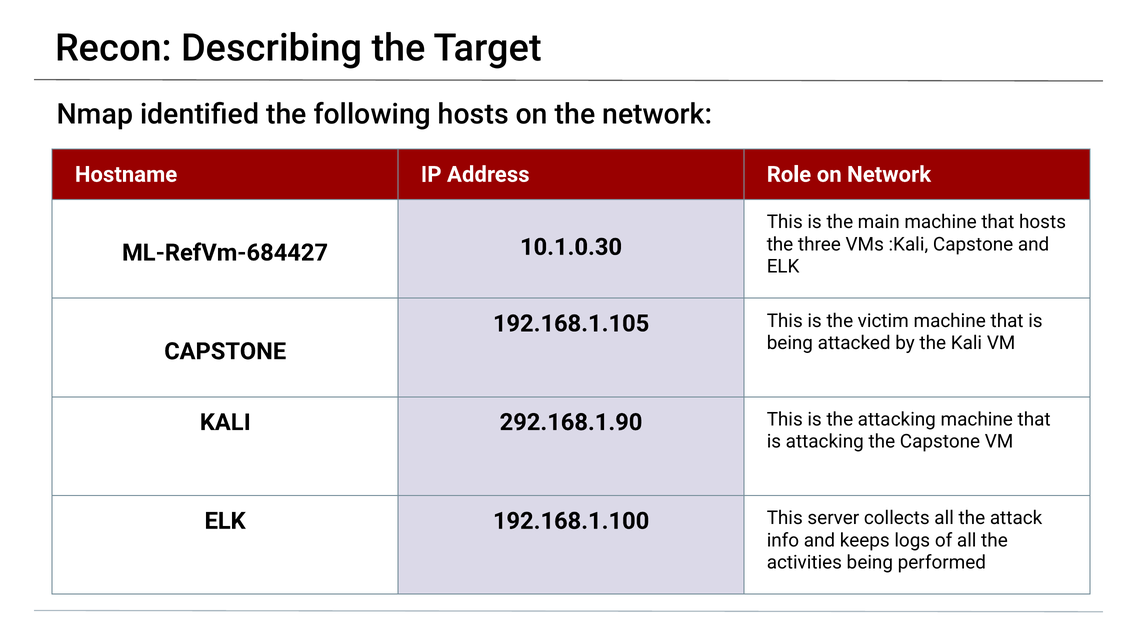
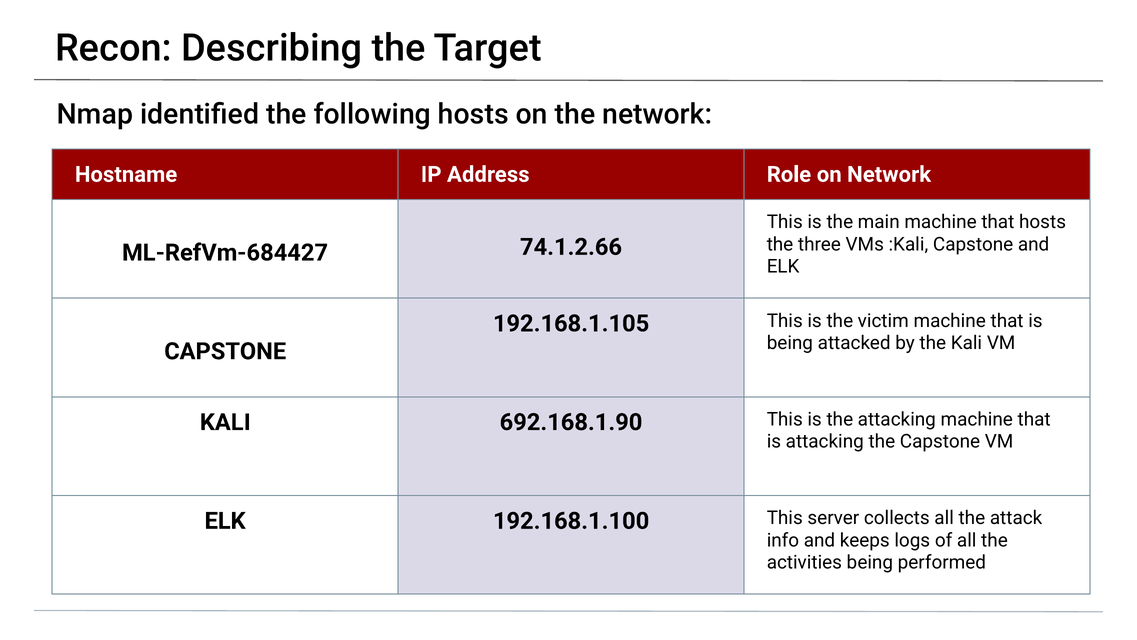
10.1.0.30: 10.1.0.30 -> 74.1.2.66
292.168.1.90: 292.168.1.90 -> 692.168.1.90
